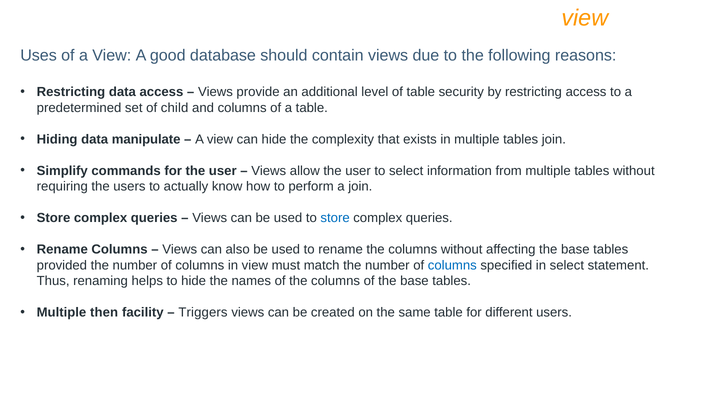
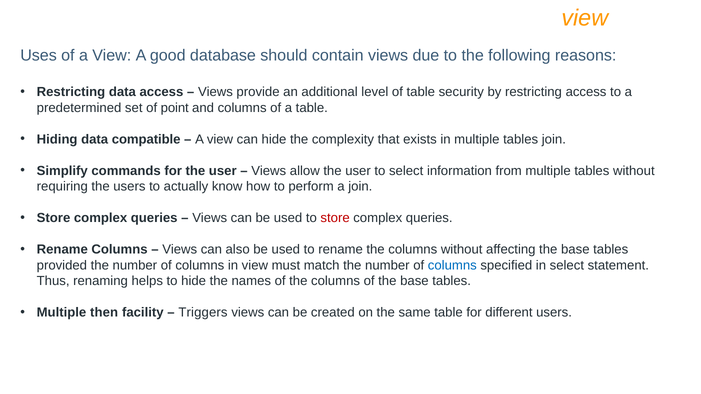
child: child -> point
manipulate: manipulate -> compatible
store at (335, 218) colour: blue -> red
